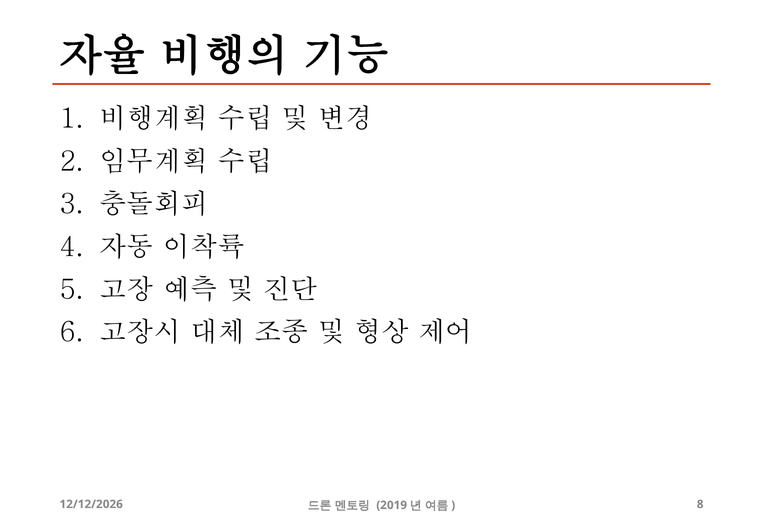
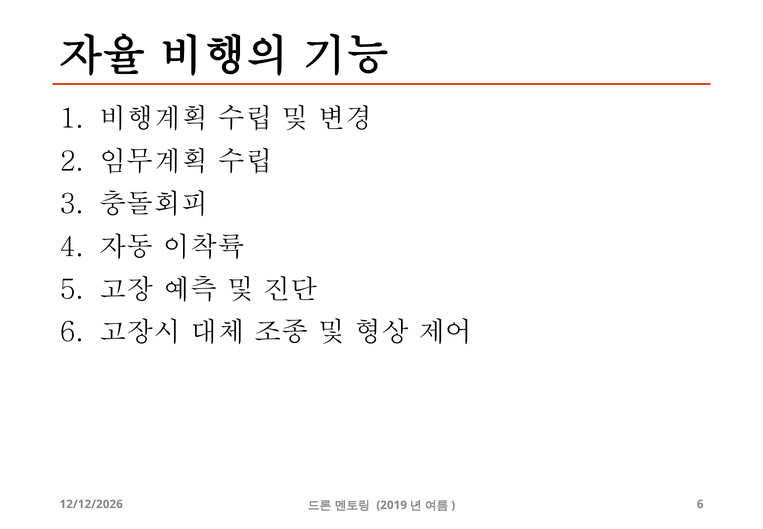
8 at (700, 504): 8 -> 6
